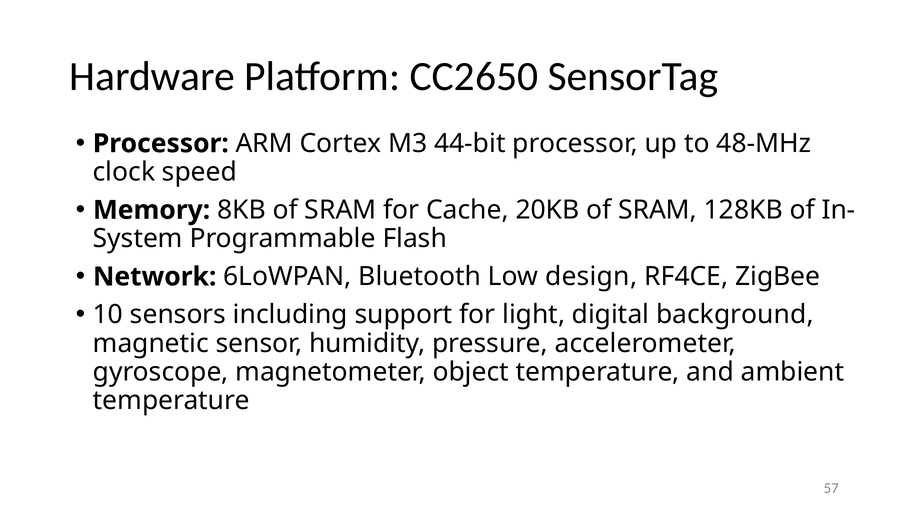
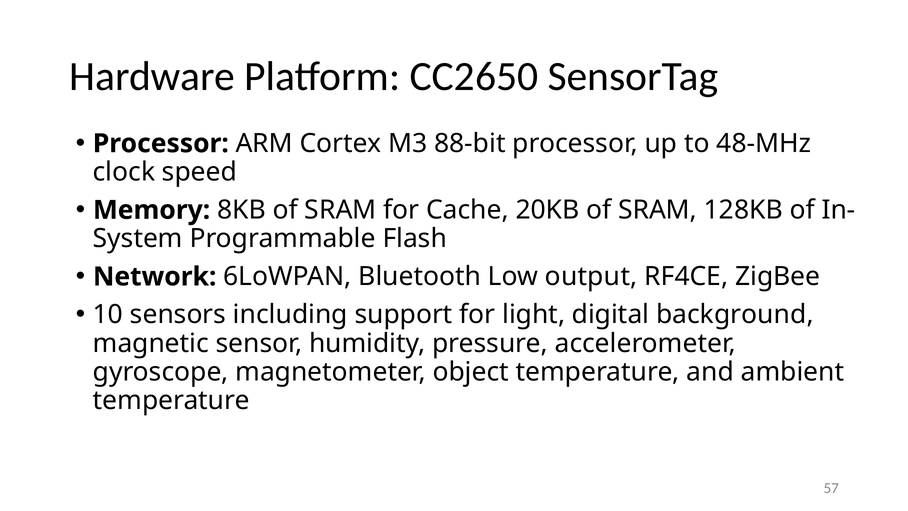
44-bit: 44-bit -> 88-bit
design: design -> output
